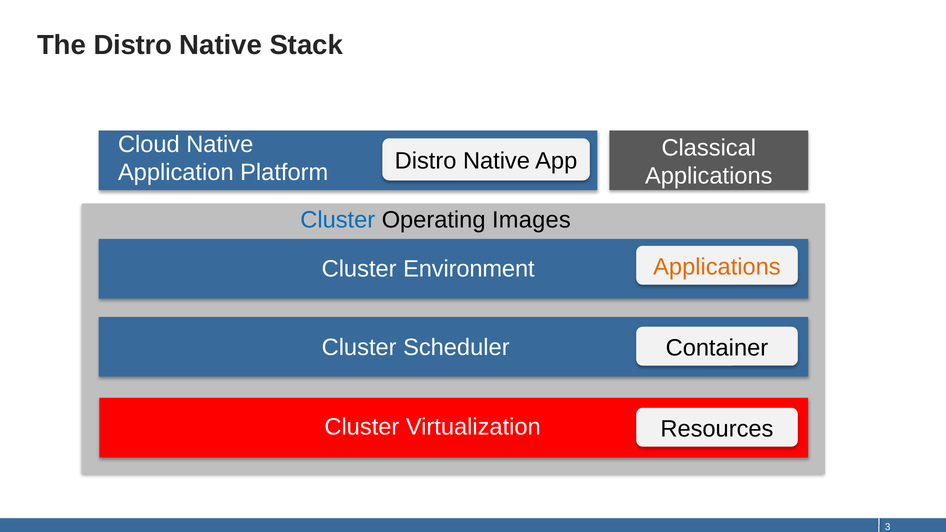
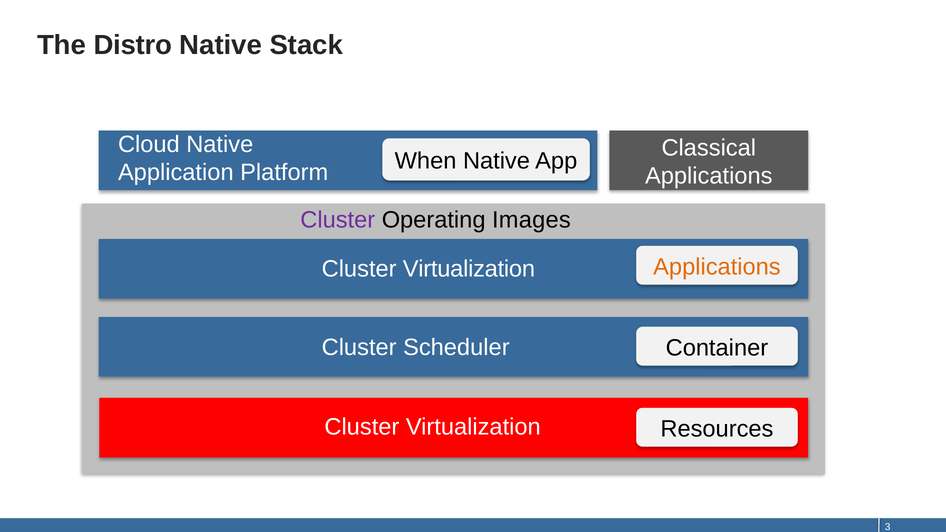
Platform Distro: Distro -> When
Cluster at (338, 220) colour: blue -> purple
Environment at (469, 269): Environment -> Virtualization
